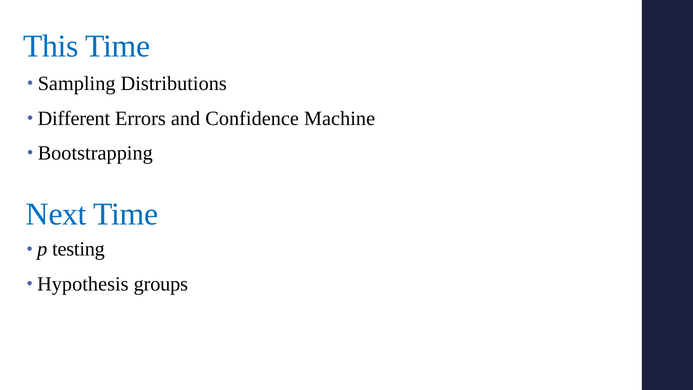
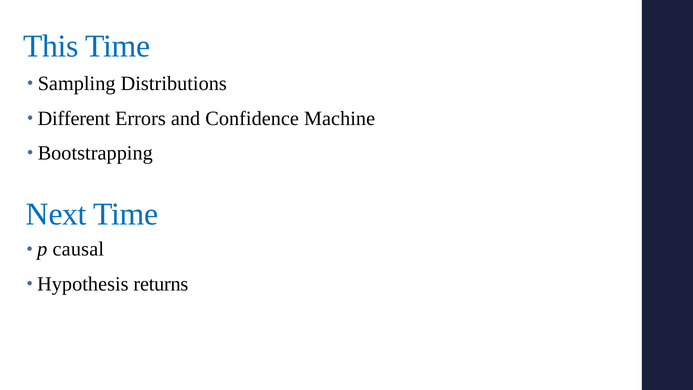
testing: testing -> causal
groups: groups -> returns
